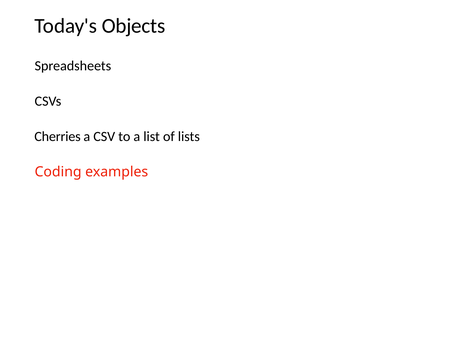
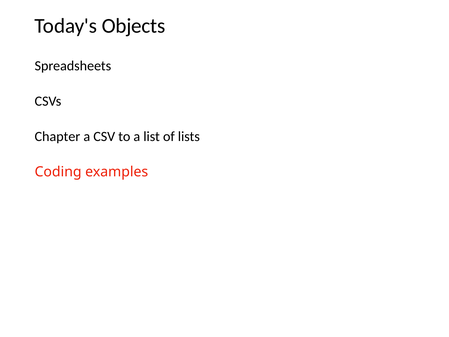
Cherries: Cherries -> Chapter
